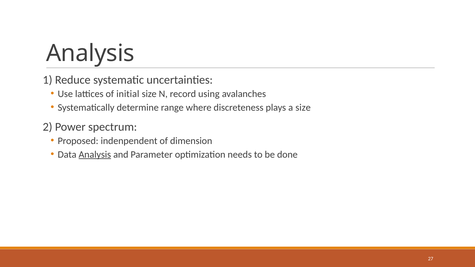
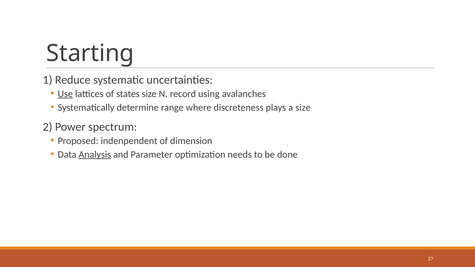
Analysis at (90, 53): Analysis -> Starting
Use underline: none -> present
initial: initial -> states
